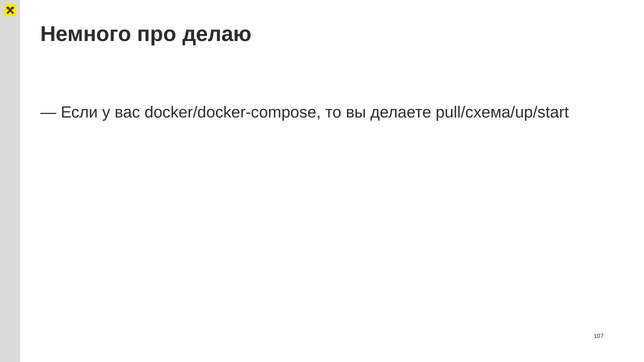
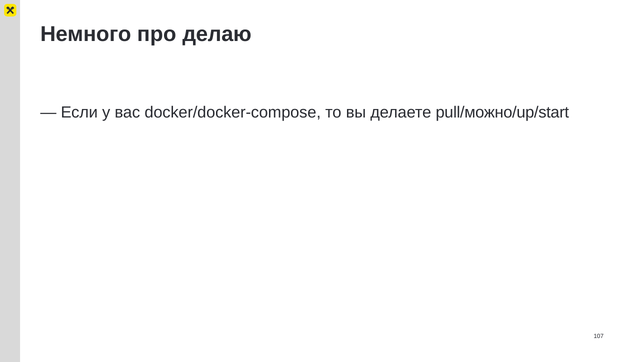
pull/схема/up/start: pull/схема/up/start -> pull/можно/up/start
